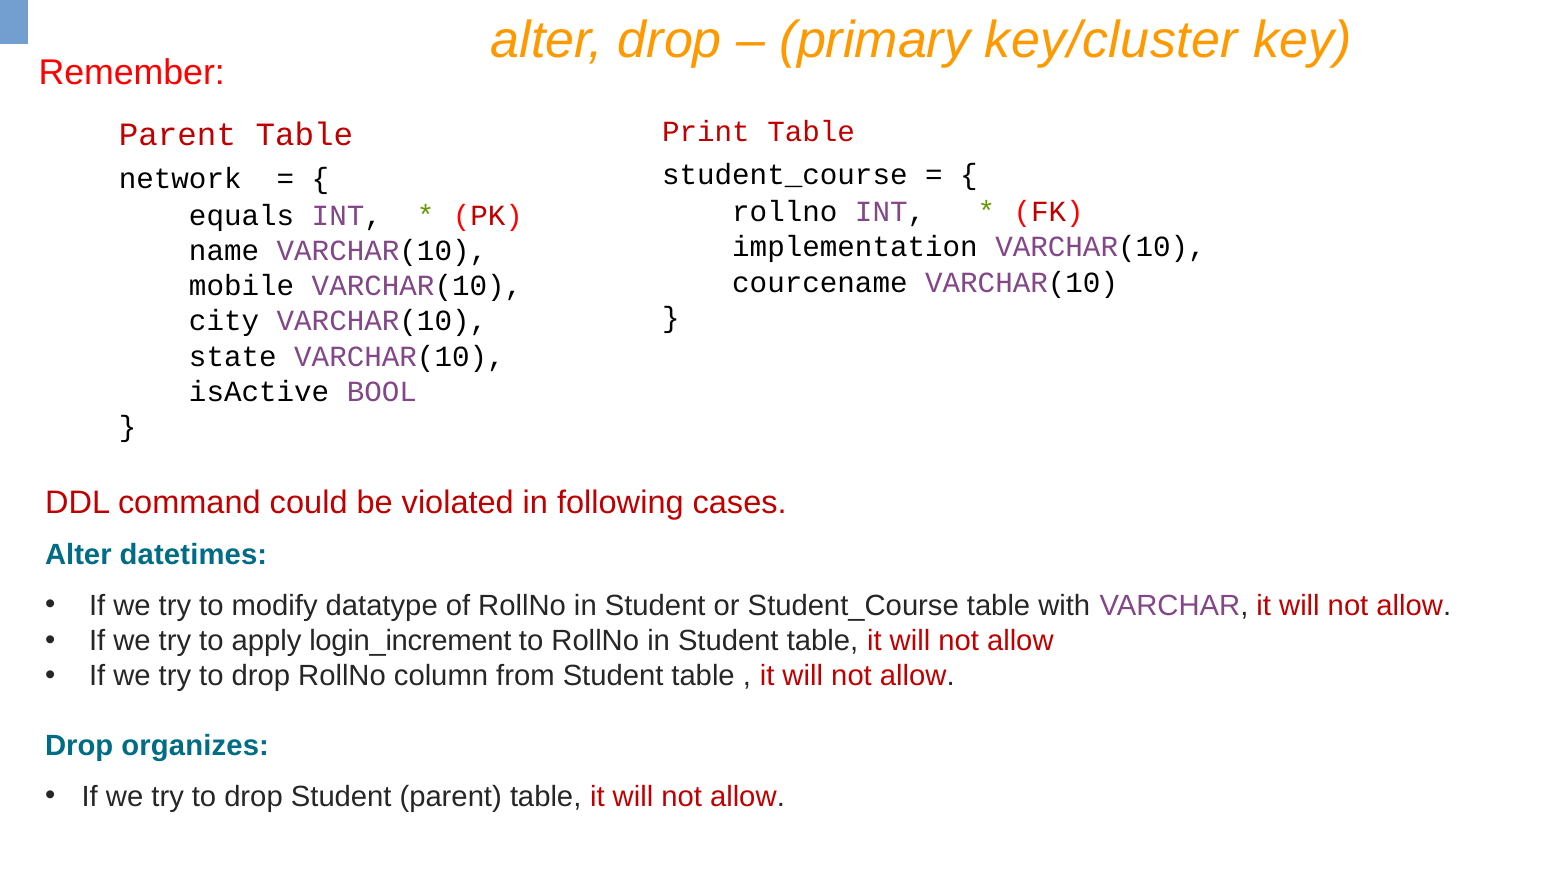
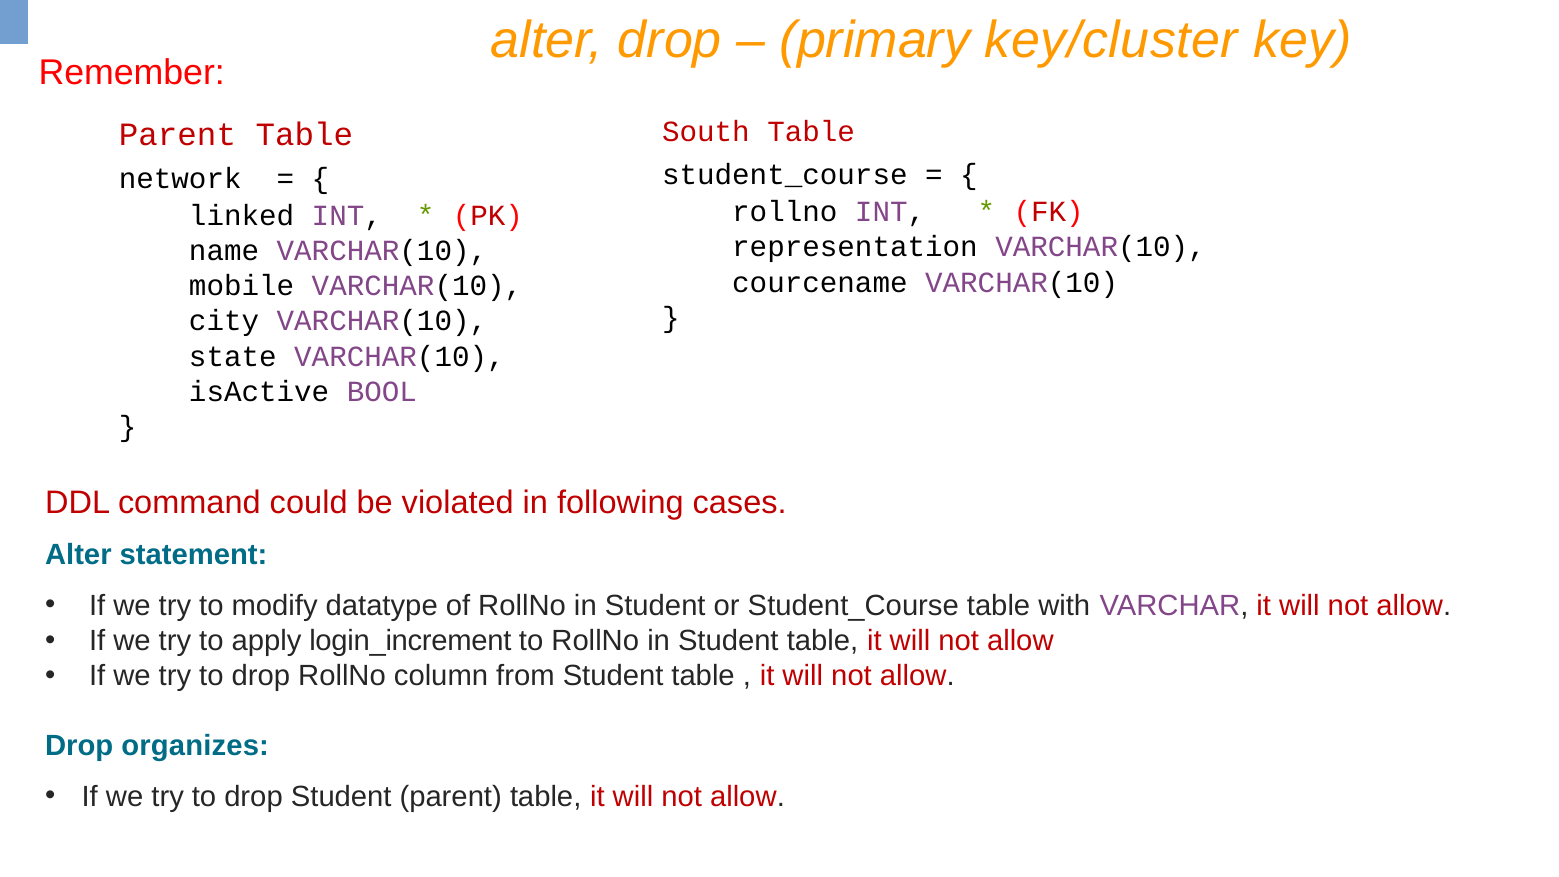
Print: Print -> South
equals: equals -> linked
implementation: implementation -> representation
datetimes: datetimes -> statement
